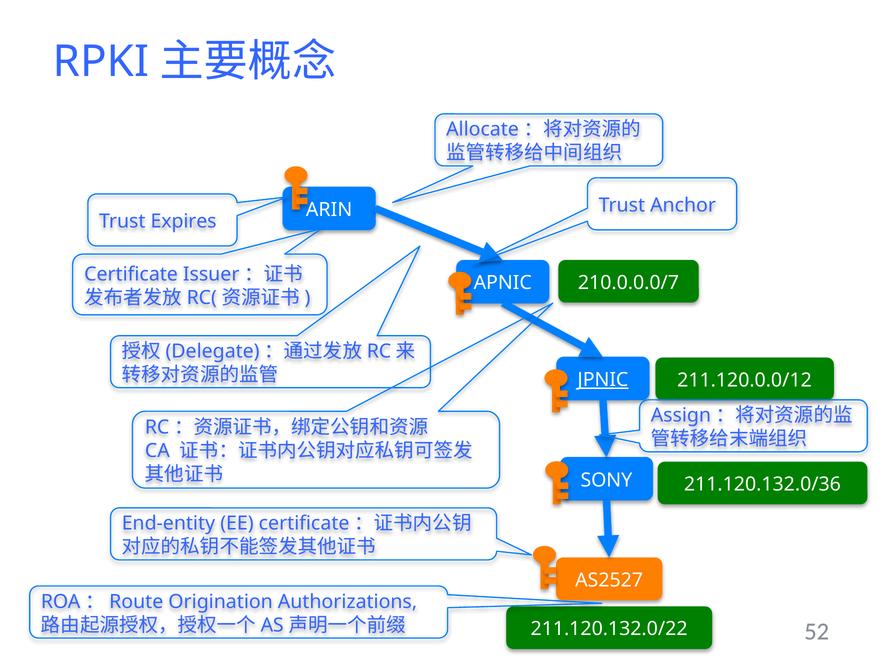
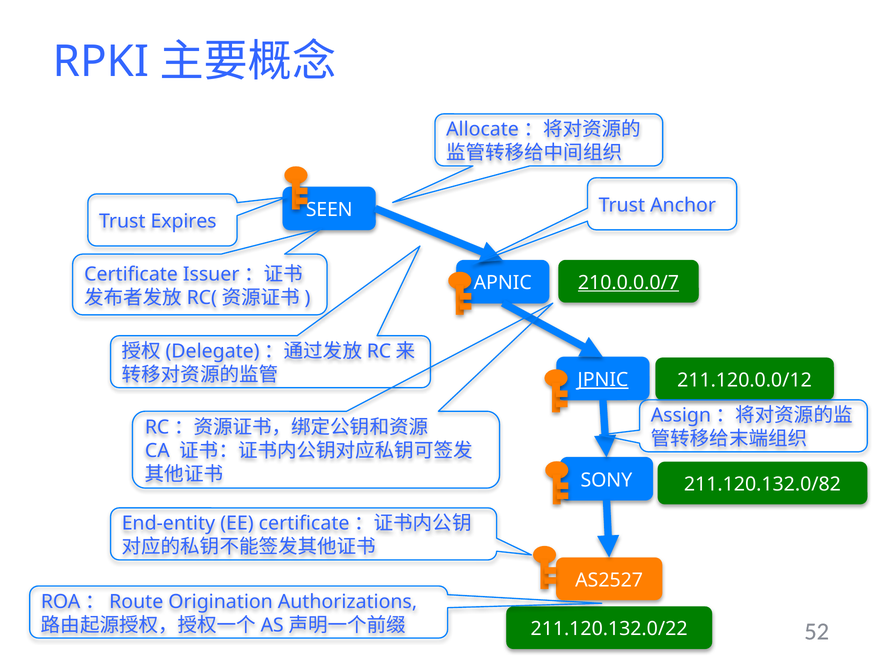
ARIN: ARIN -> SEEN
210.0.0.0/7 underline: none -> present
211.120.132.0/36: 211.120.132.0/36 -> 211.120.132.0/82
